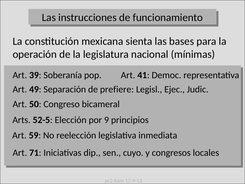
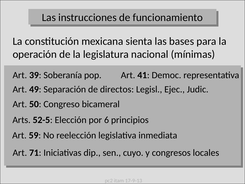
prefiere: prefiere -> directos
9: 9 -> 6
